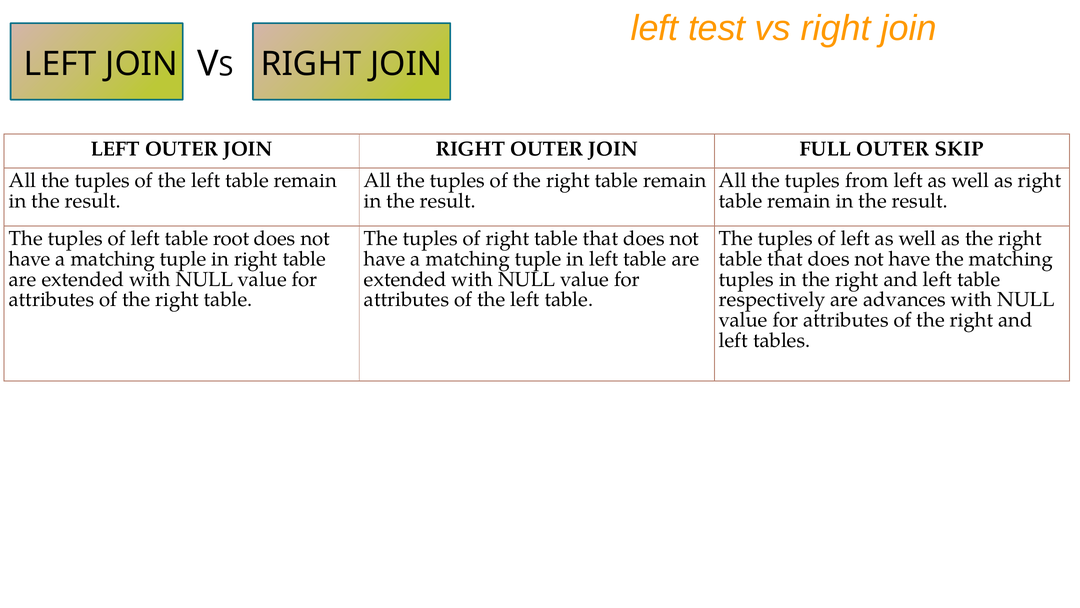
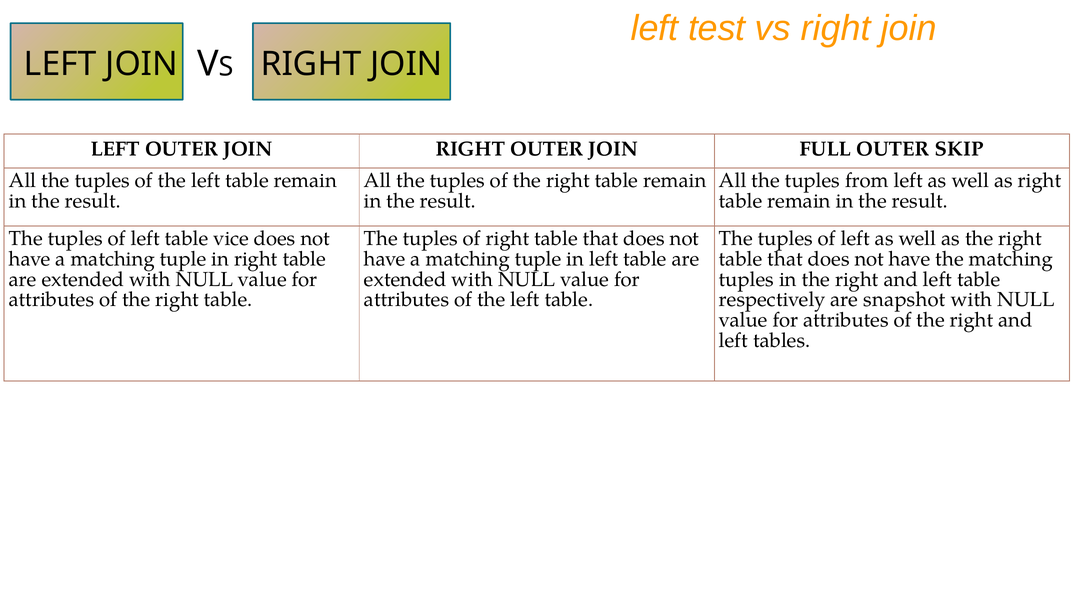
root: root -> vice
advances: advances -> snapshot
